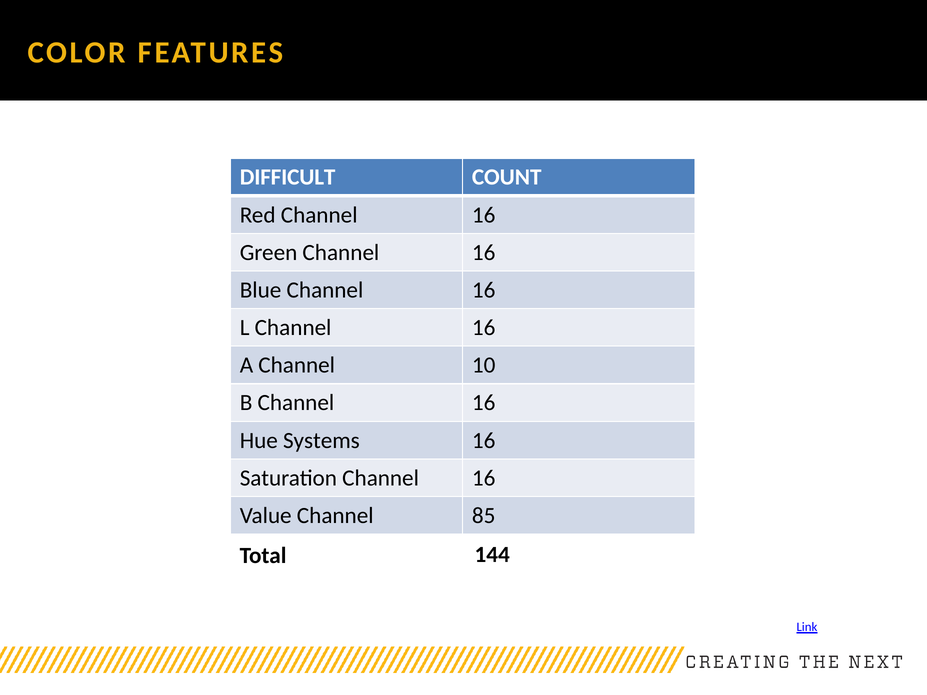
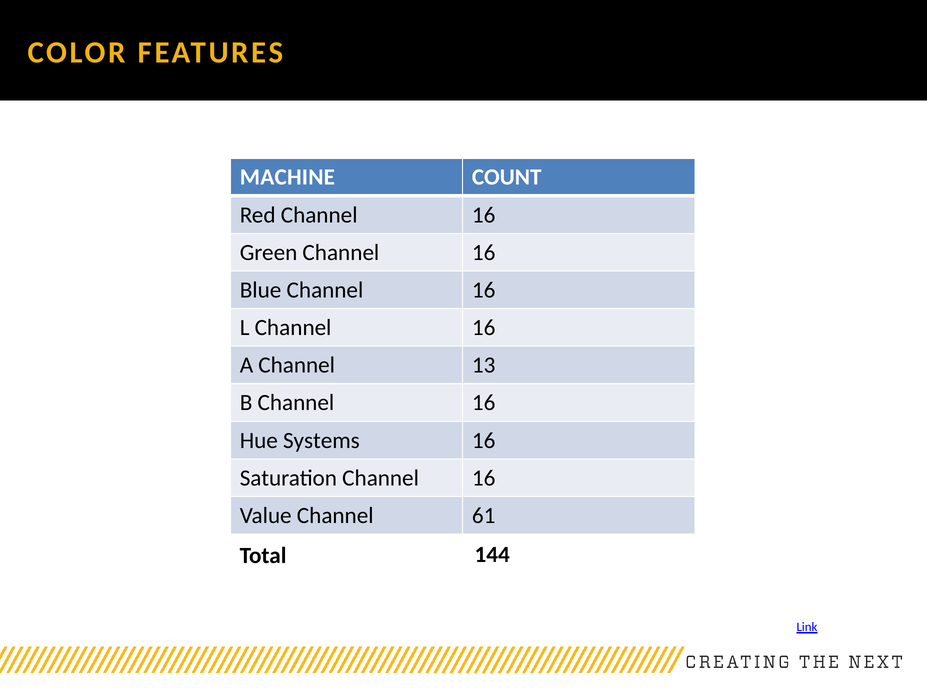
DIFFICULT: DIFFICULT -> MACHINE
10: 10 -> 13
85: 85 -> 61
